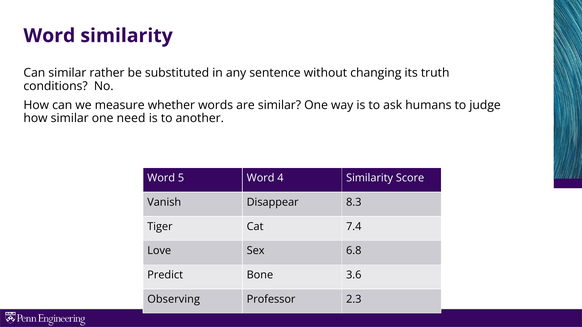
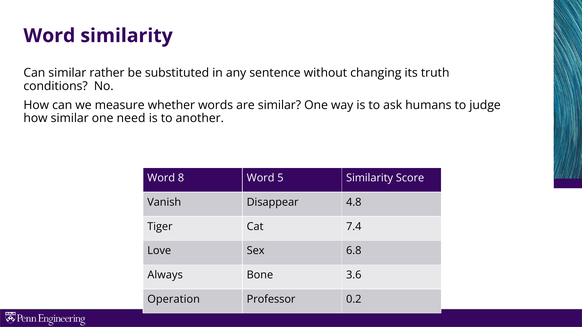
5: 5 -> 8
4: 4 -> 5
8.3: 8.3 -> 4.8
Predict: Predict -> Always
Observing: Observing -> Operation
2.3: 2.3 -> 0.2
